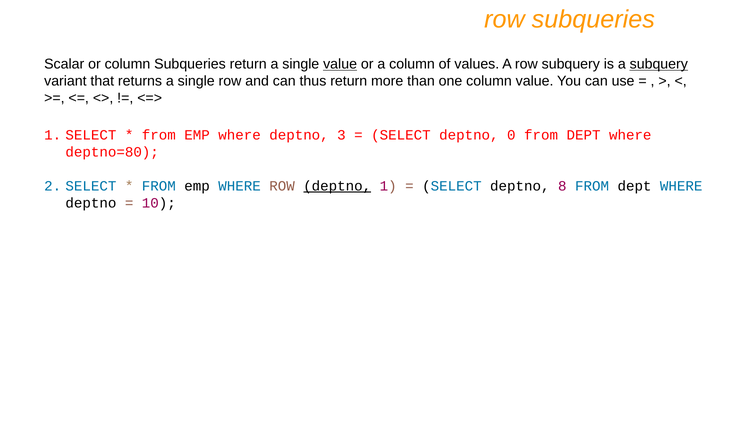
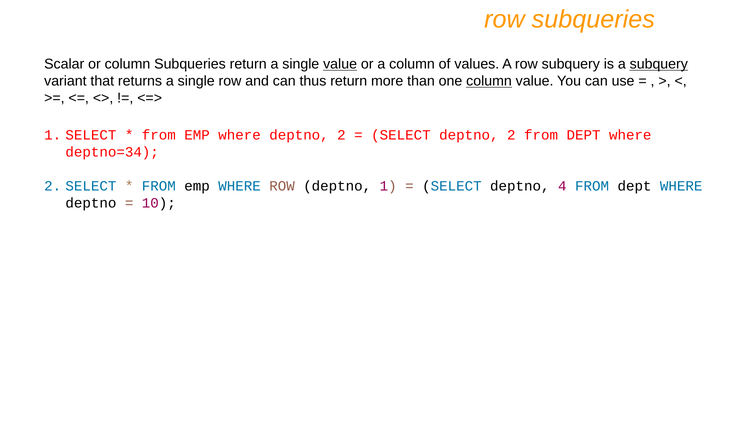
column at (489, 81) underline: none -> present
where deptno 3: 3 -> 2
SELECT deptno 0: 0 -> 2
deptno=80: deptno=80 -> deptno=34
deptno at (337, 186) underline: present -> none
8: 8 -> 4
